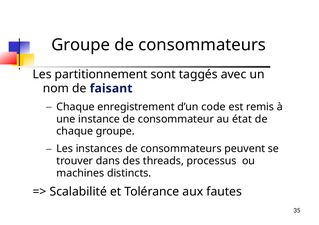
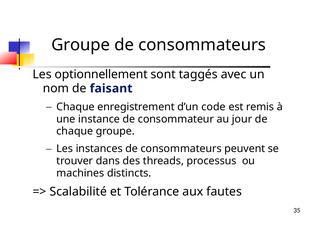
partitionnement: partitionnement -> optionnellement
état: état -> jour
